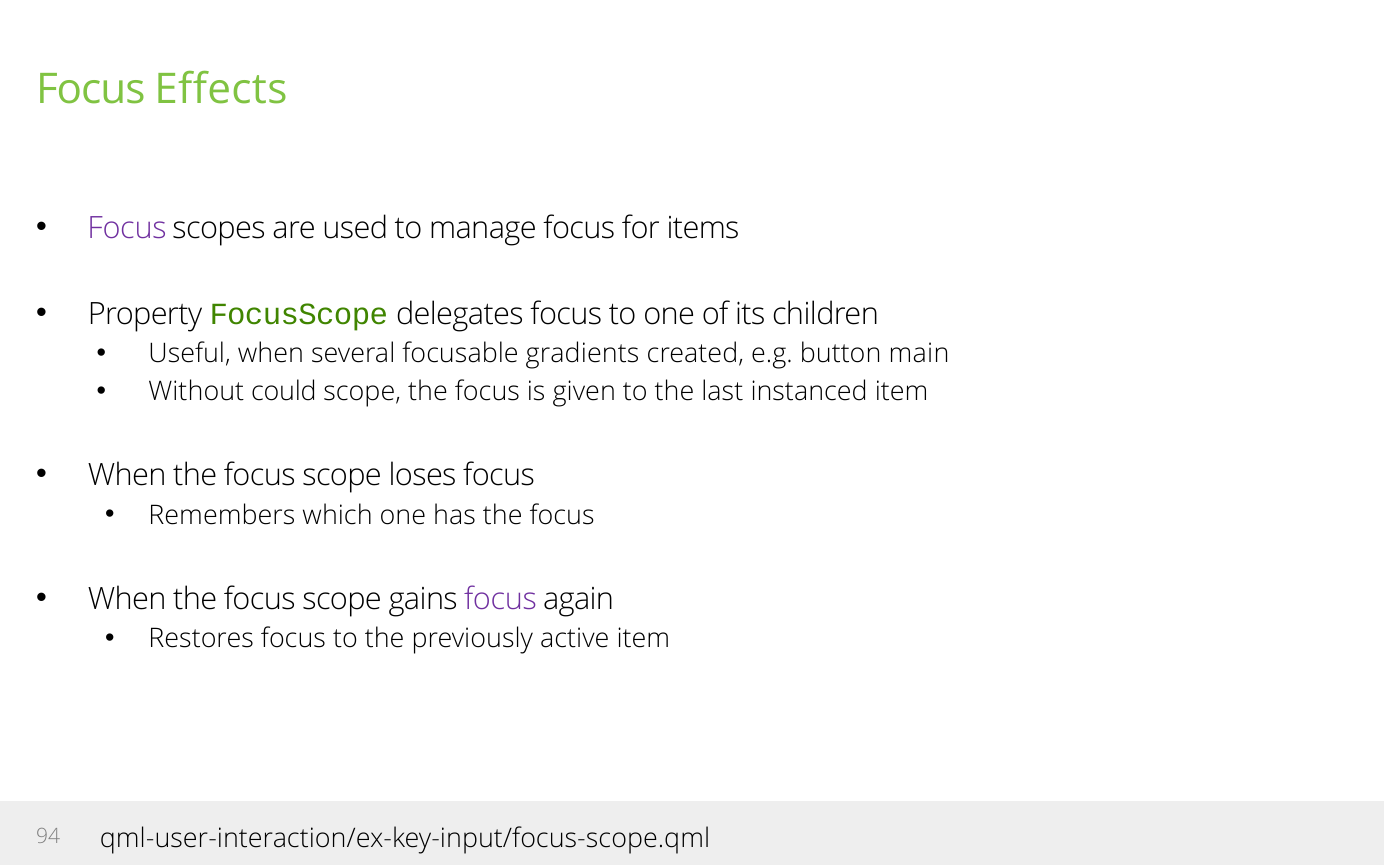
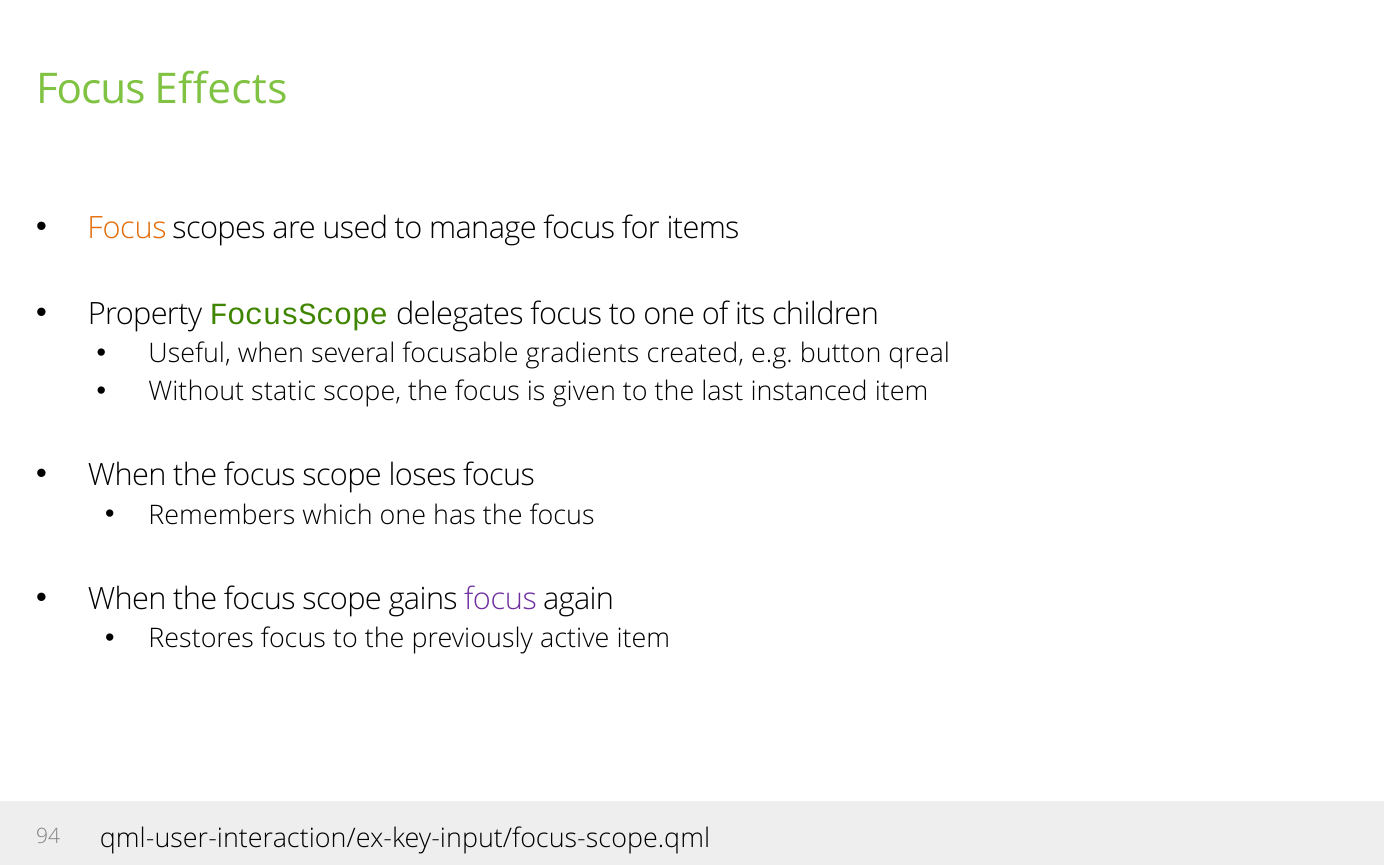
Focus at (127, 228) colour: purple -> orange
main: main -> qreal
could: could -> static
